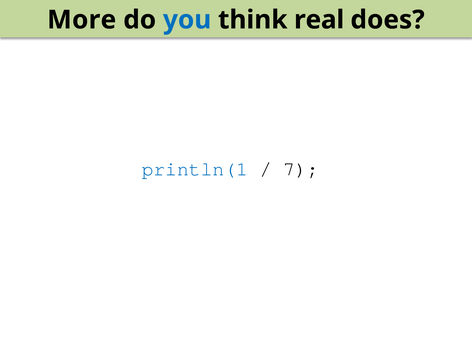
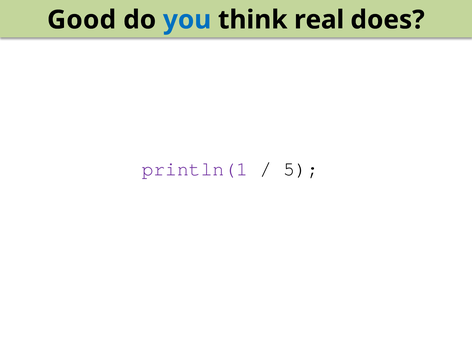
More: More -> Good
println(1 colour: blue -> purple
7: 7 -> 5
